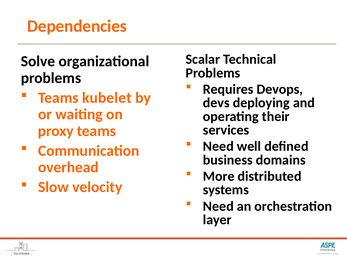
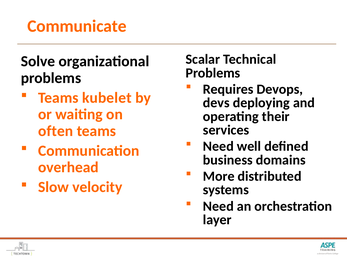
Dependencies: Dependencies -> Communicate
proxy: proxy -> often
